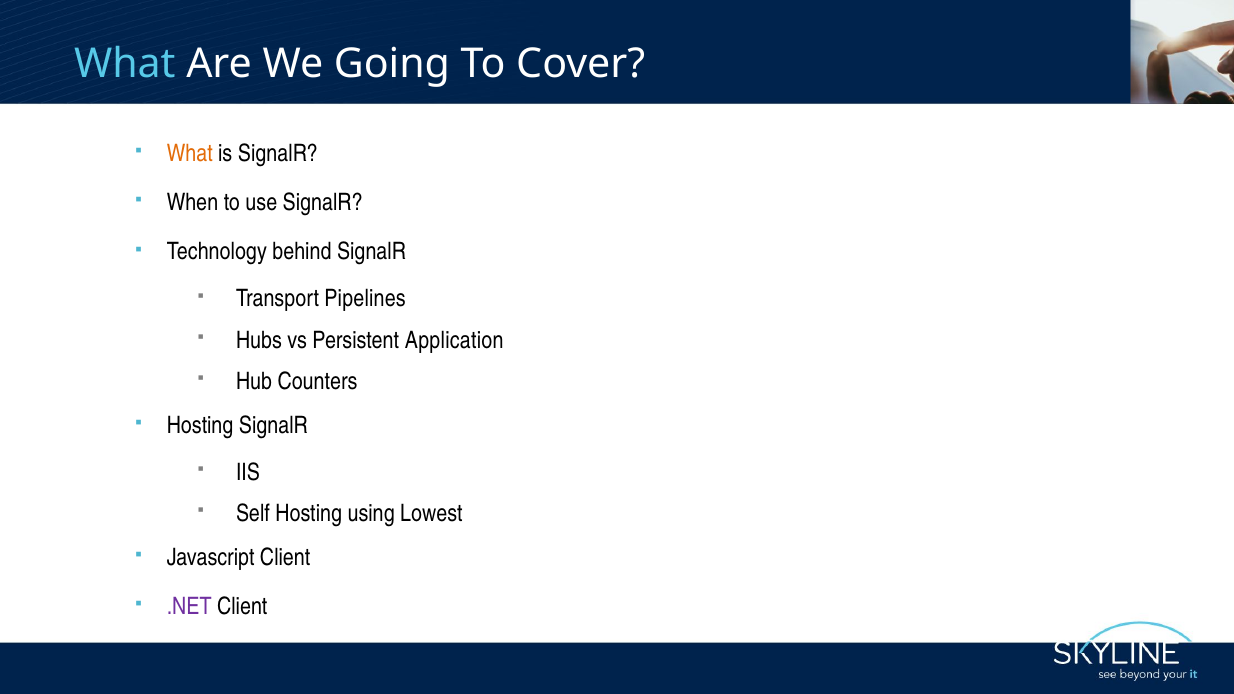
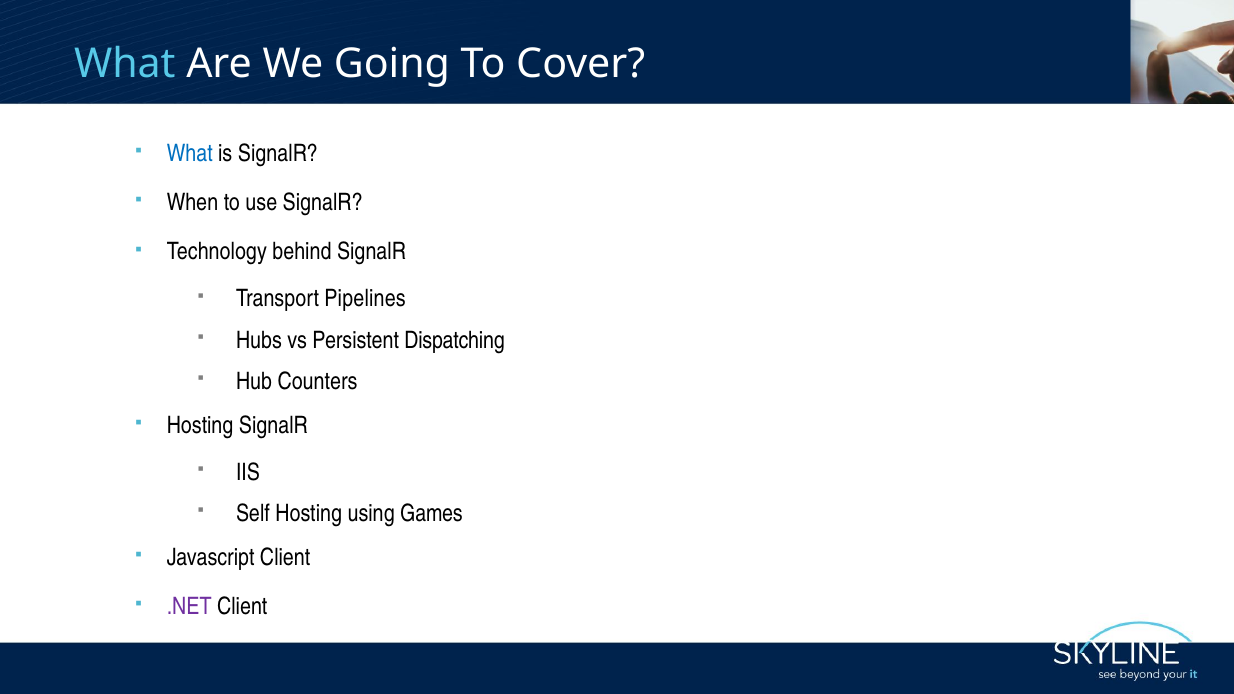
What at (190, 153) colour: orange -> blue
Application: Application -> Dispatching
Lowest: Lowest -> Games
